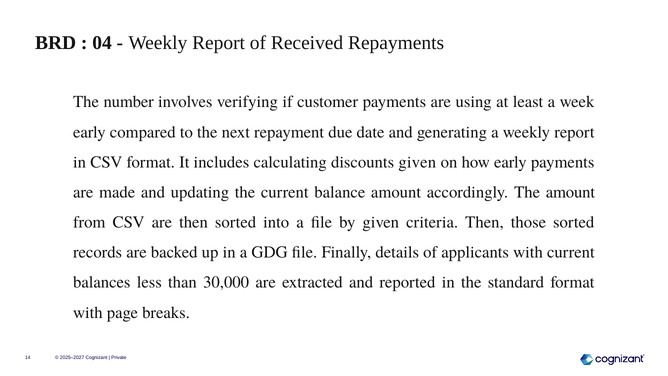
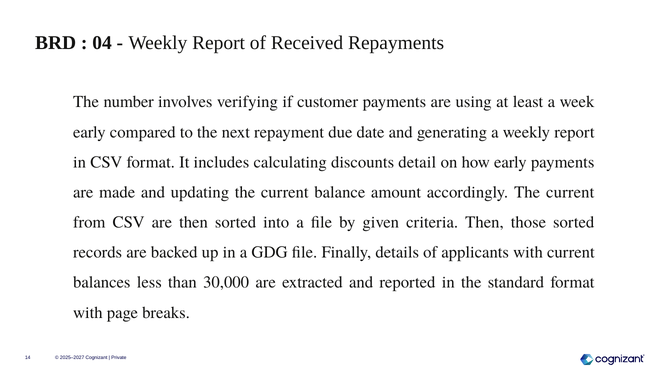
discounts given: given -> detail
accordingly The amount: amount -> current
